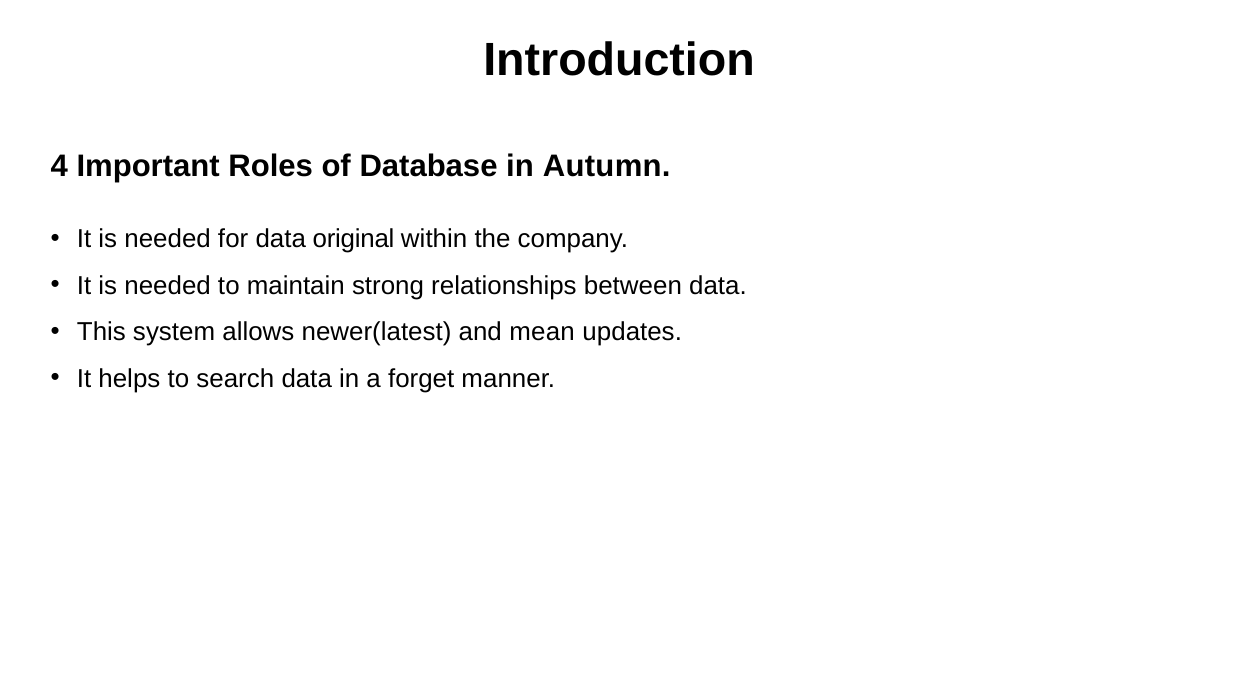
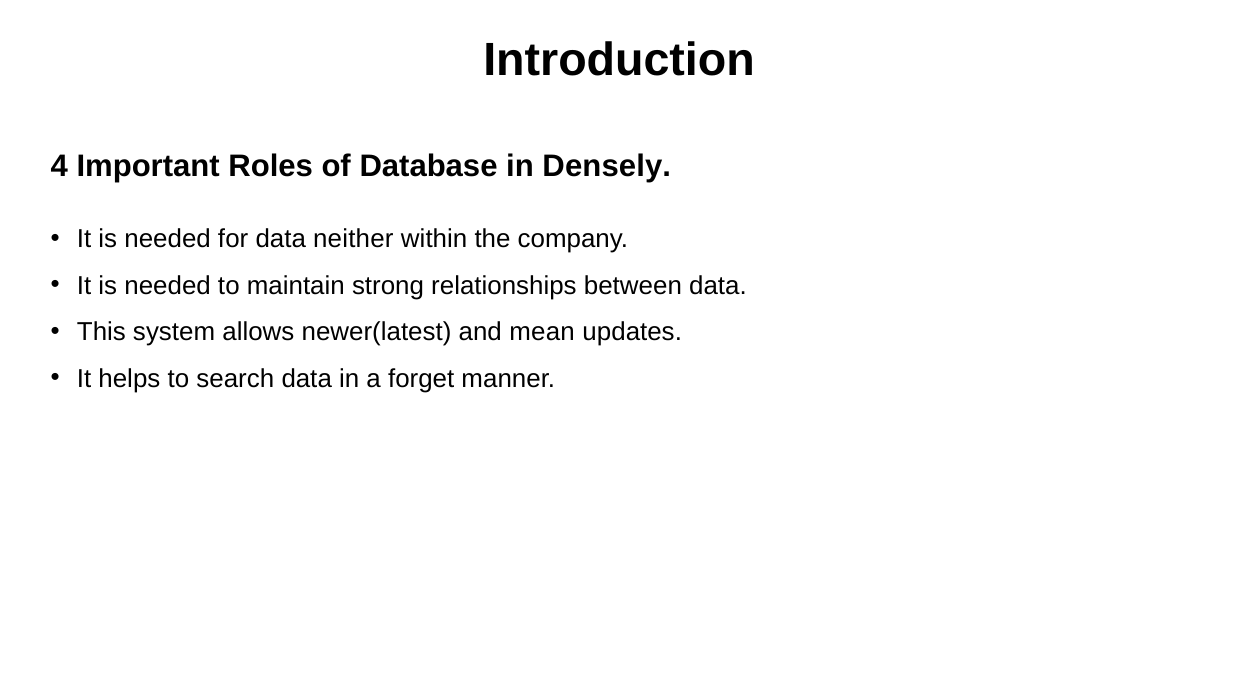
Autumn: Autumn -> Densely
original: original -> neither
